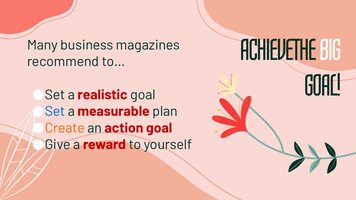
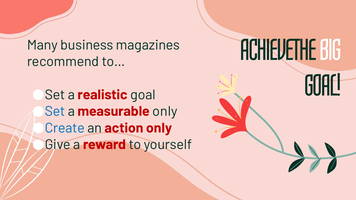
measurable plan: plan -> only
Create colour: orange -> blue
action goal: goal -> only
